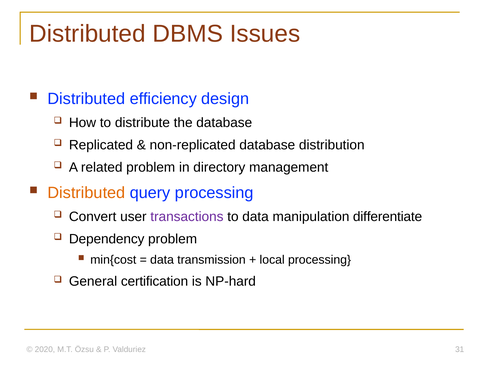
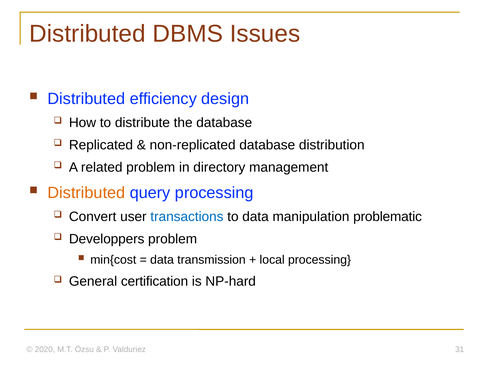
transactions colour: purple -> blue
differentiate: differentiate -> problematic
Dependency: Dependency -> Developpers
